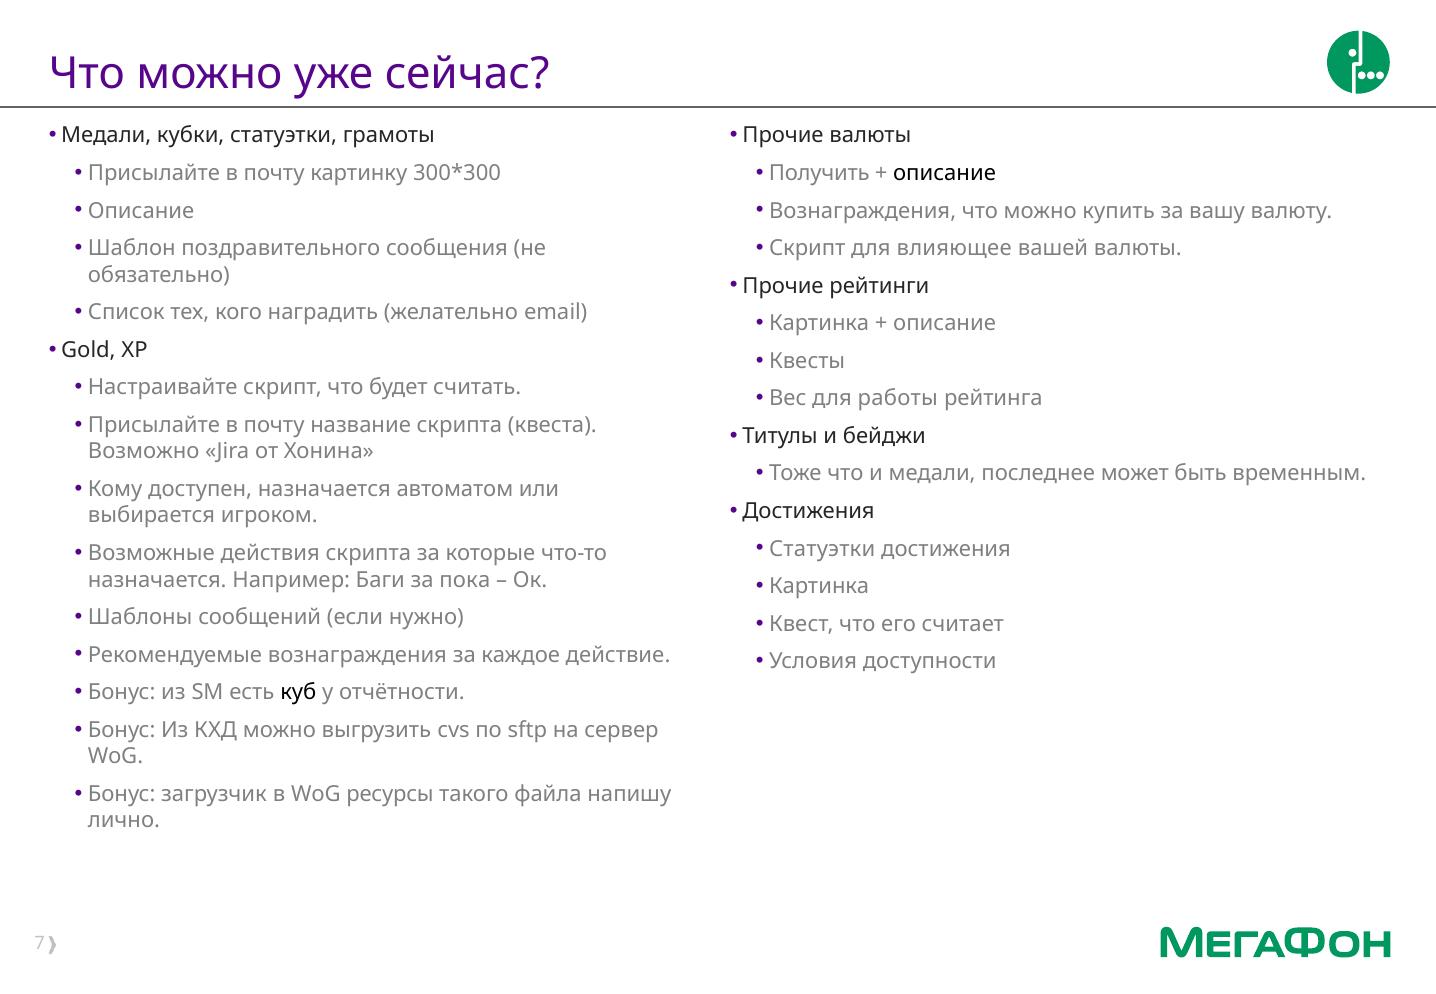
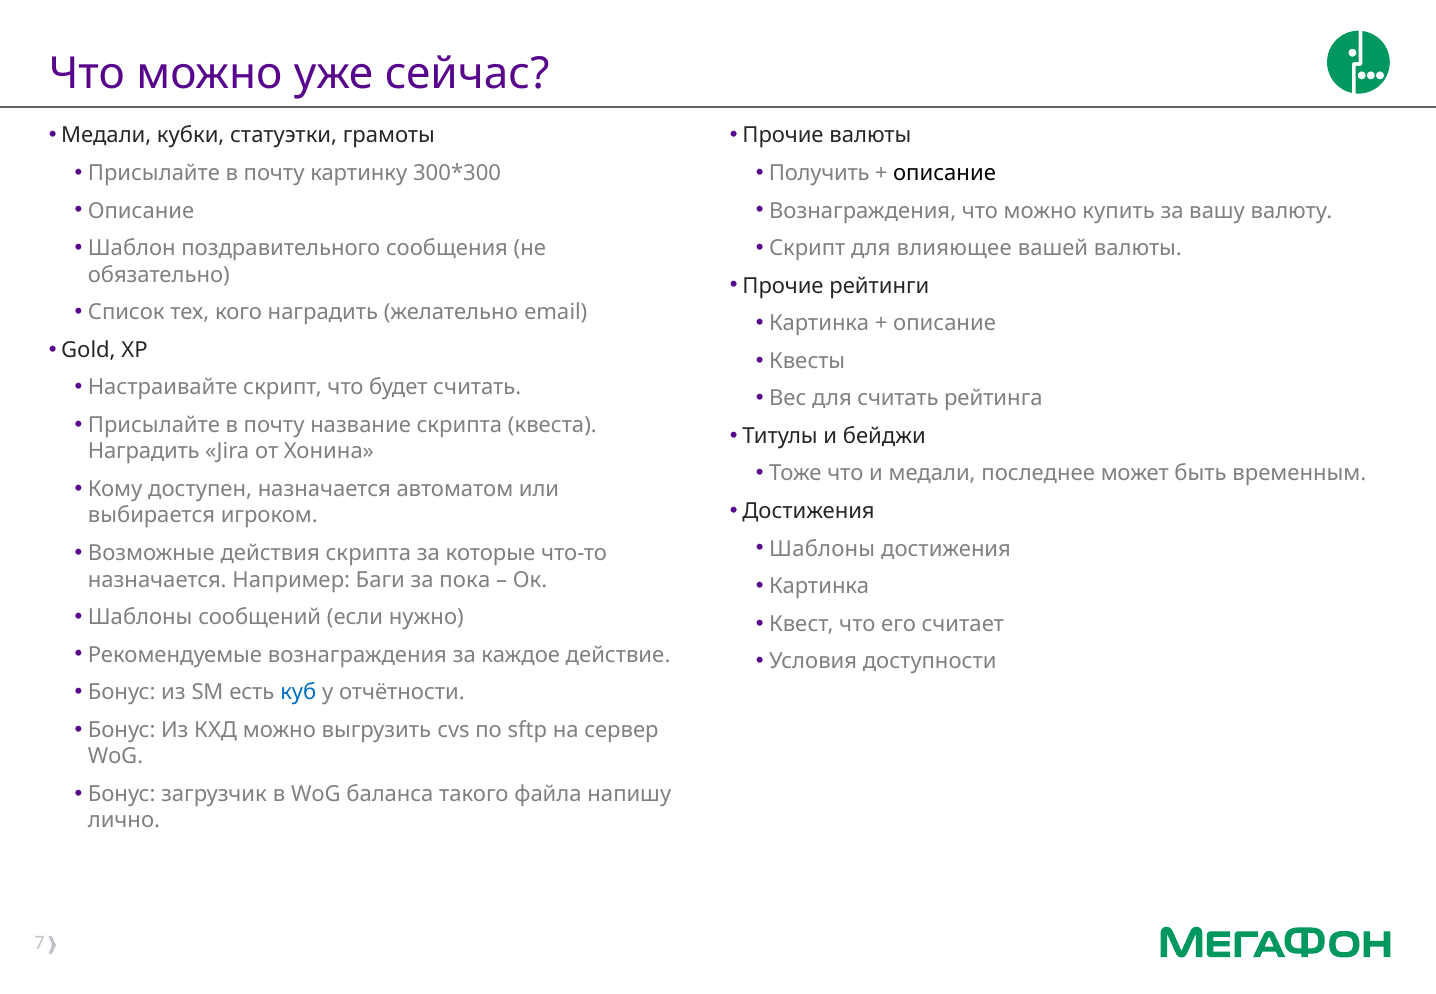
для работы: работы -> считать
Возможно at (144, 452): Возможно -> Наградить
Статуэтки at (822, 549): Статуэтки -> Шаблоны
куб colour: black -> blue
ресурсы: ресурсы -> баланса
